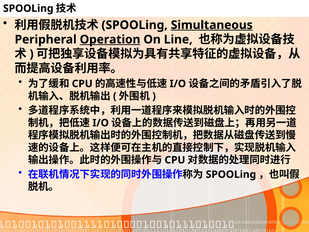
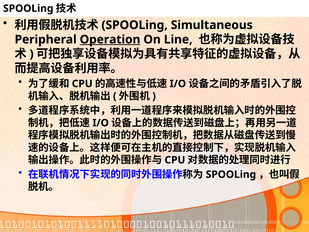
Simultaneous underline: present -> none
